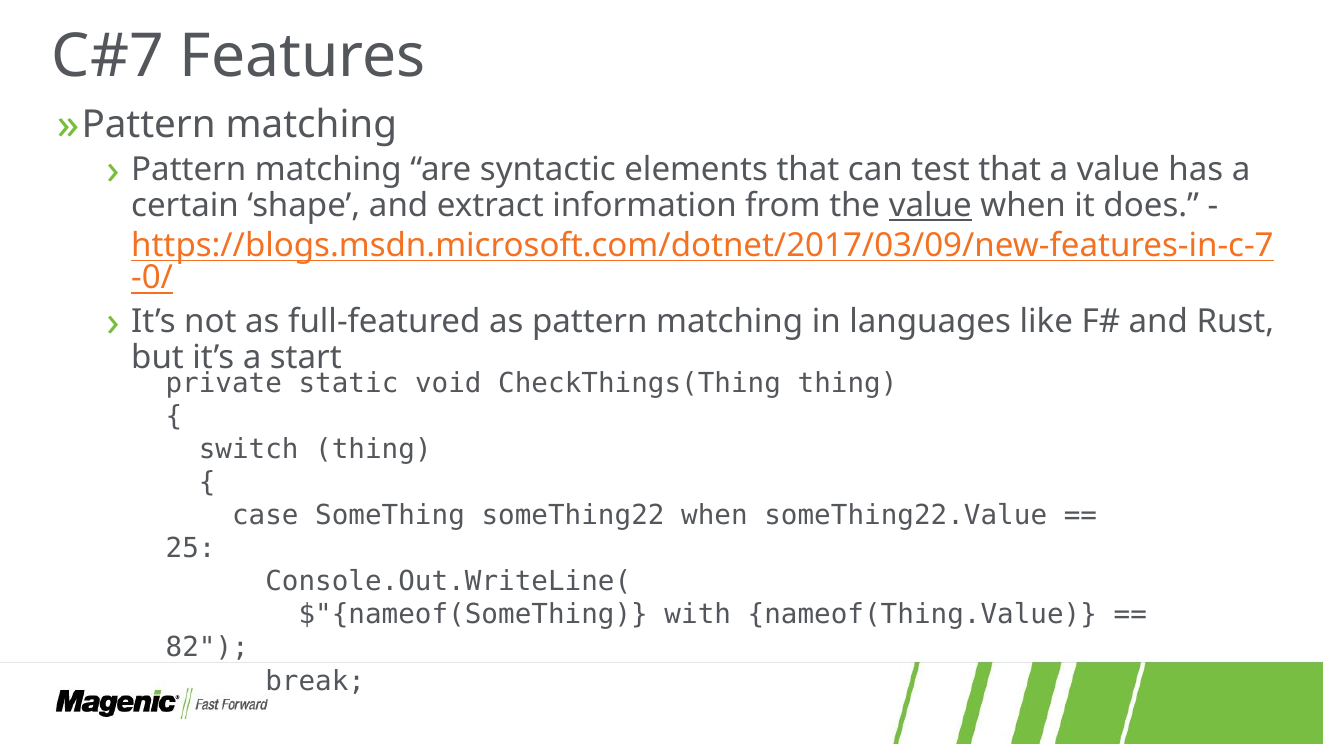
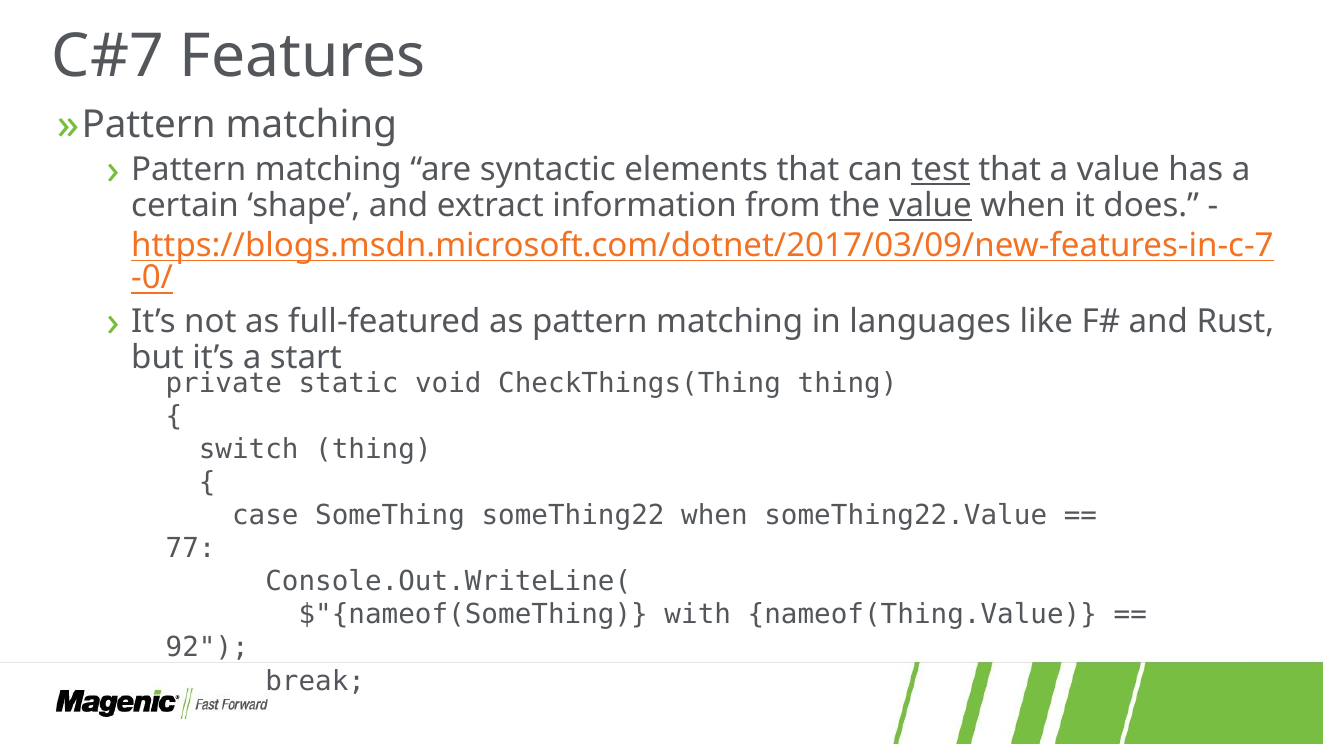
test underline: none -> present
25: 25 -> 77
82: 82 -> 92
